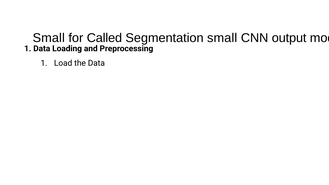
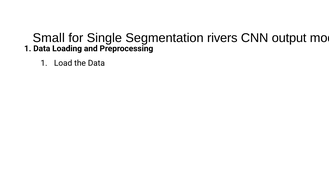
Called: Called -> Single
Segmentation small: small -> rivers
